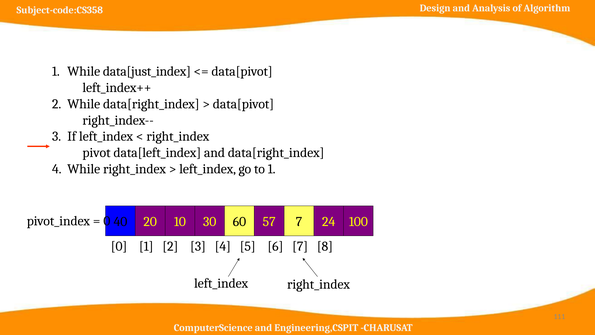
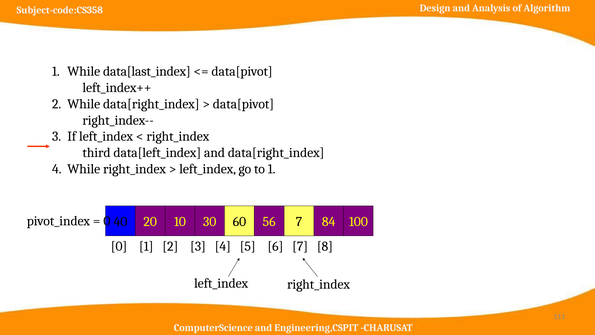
data[just_index: data[just_index -> data[last_index
pivot: pivot -> third
57: 57 -> 56
24: 24 -> 84
